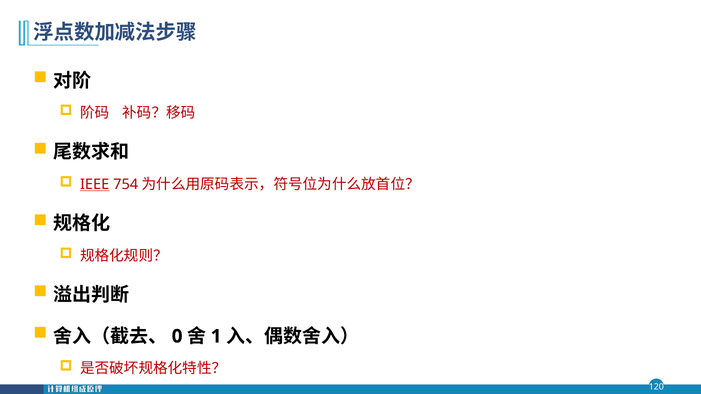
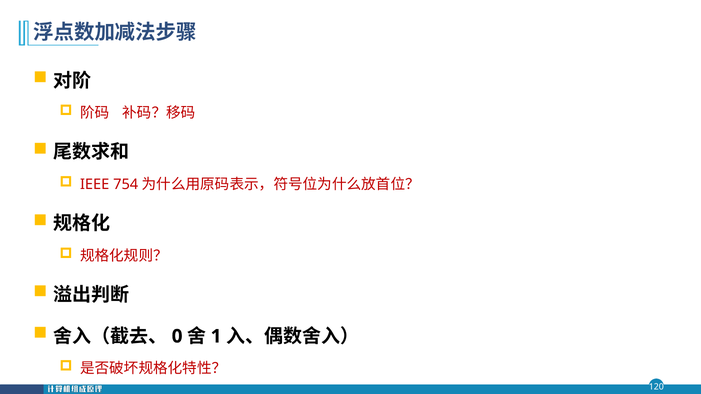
IEEE underline: present -> none
